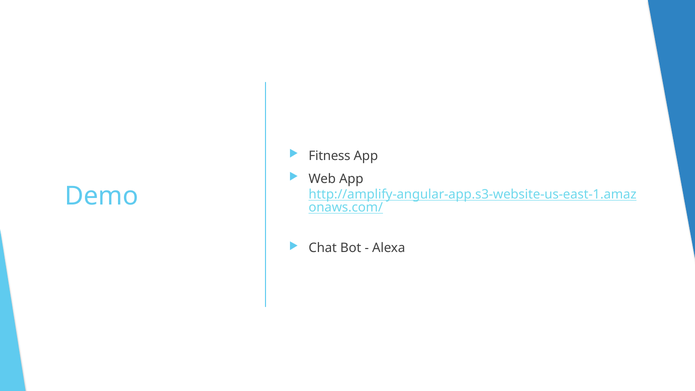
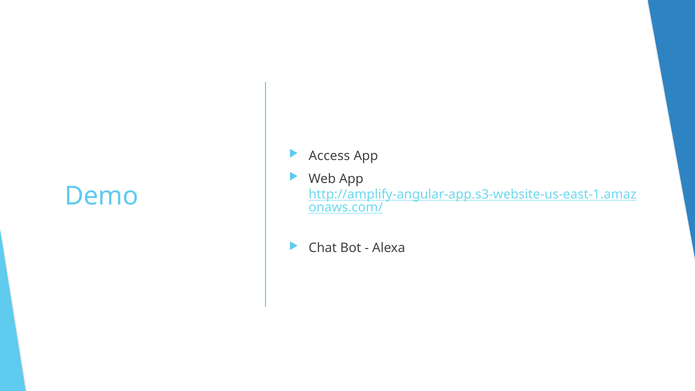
Fitness: Fitness -> Access
